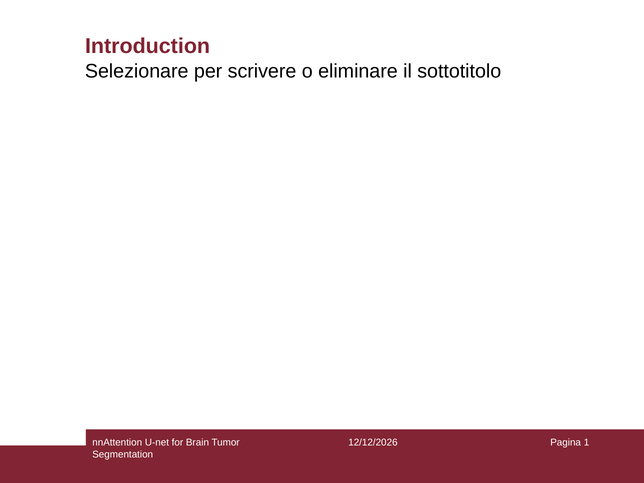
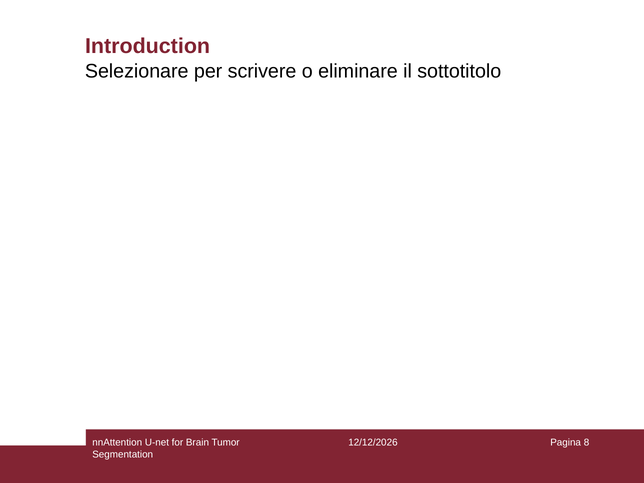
1: 1 -> 8
